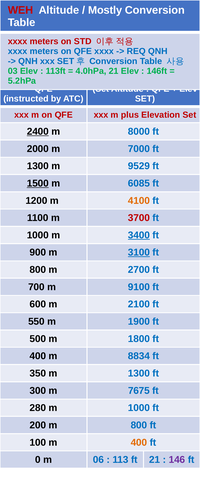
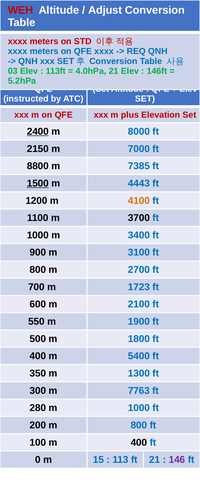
Mostly: Mostly -> Adjust
2000: 2000 -> 2150
1300 at (38, 166): 1300 -> 8800
9529: 9529 -> 7385
6085: 6085 -> 4443
3700 colour: red -> black
3400 underline: present -> none
3100 underline: present -> none
9100: 9100 -> 1723
8834: 8834 -> 5400
7675: 7675 -> 7763
400 at (139, 441) colour: orange -> black
06: 06 -> 15
